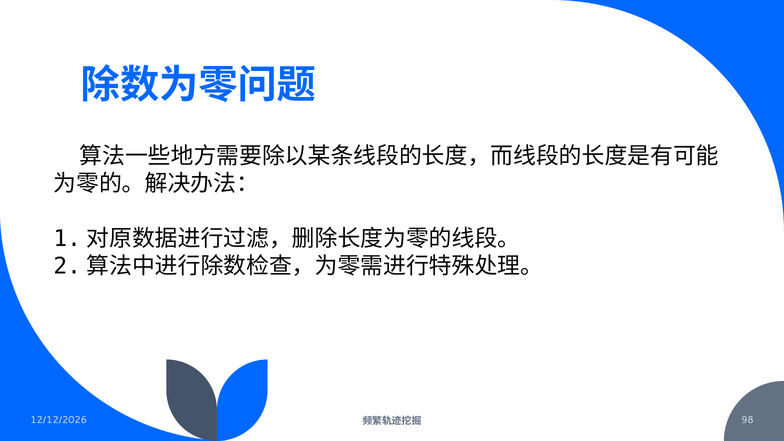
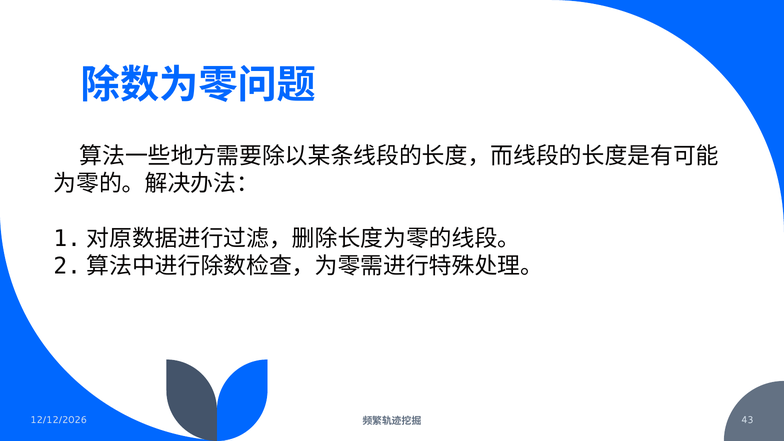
98: 98 -> 43
